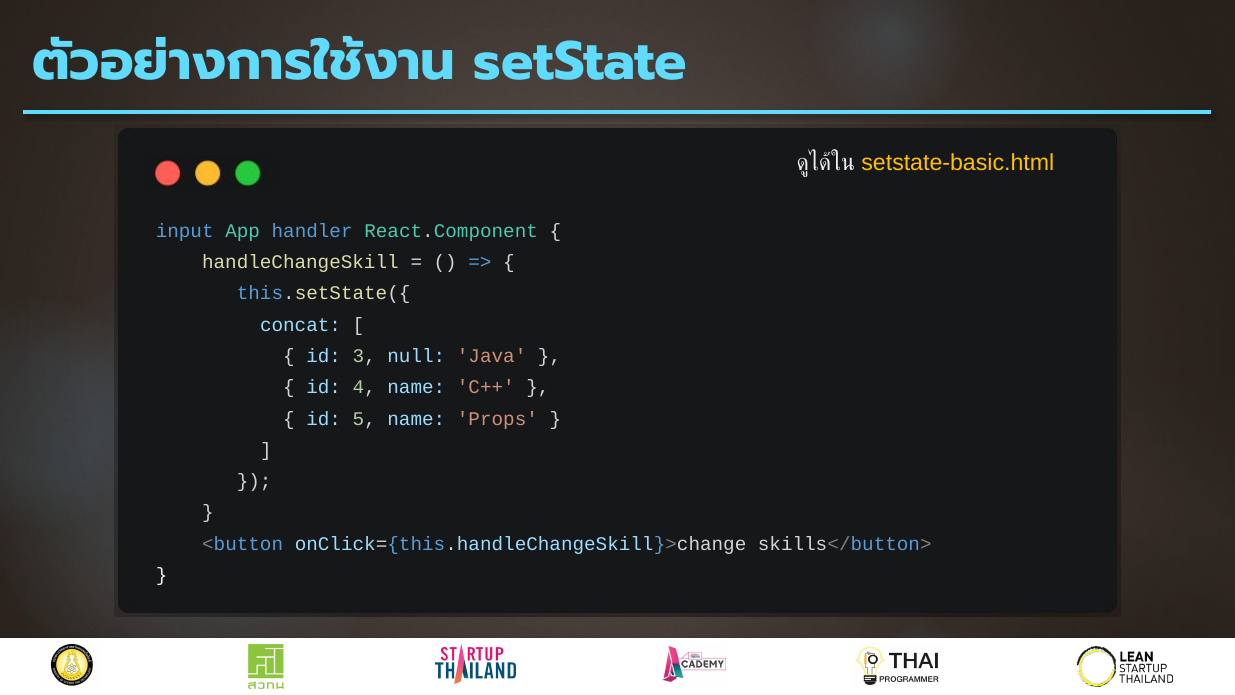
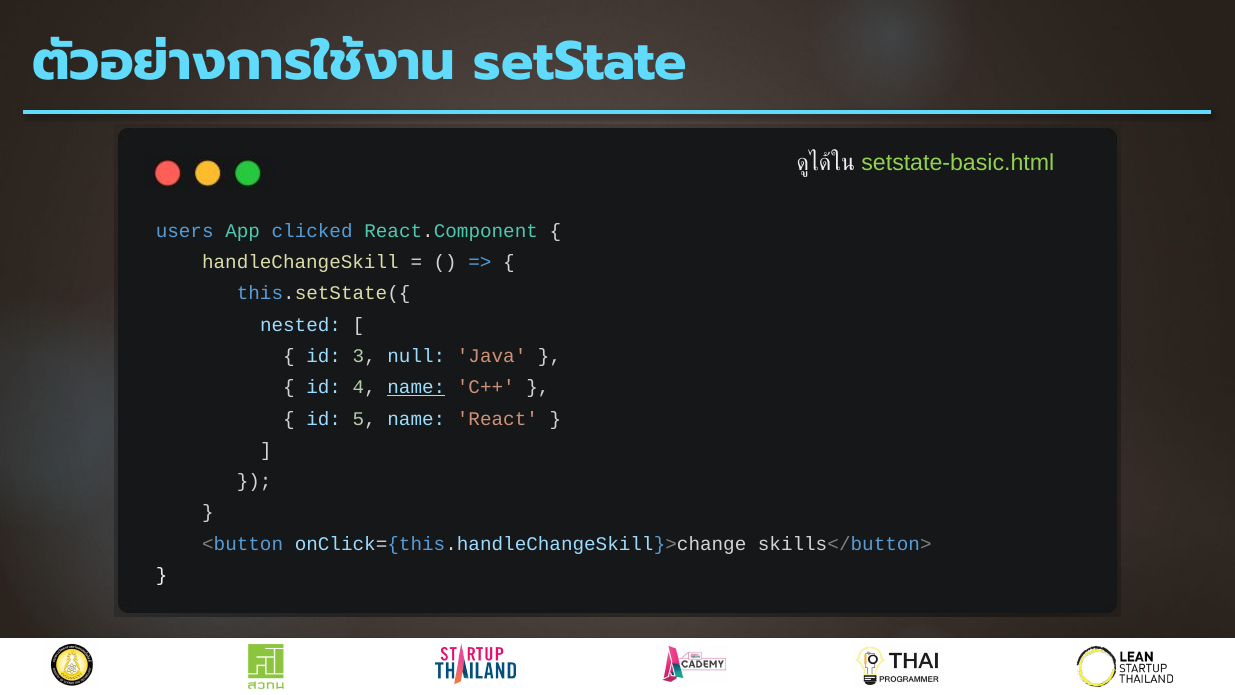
setstate-basic.html colour: yellow -> light green
input: input -> users
handler: handler -> clicked
concat: concat -> nested
name at (416, 387) underline: none -> present
Props: Props -> React
